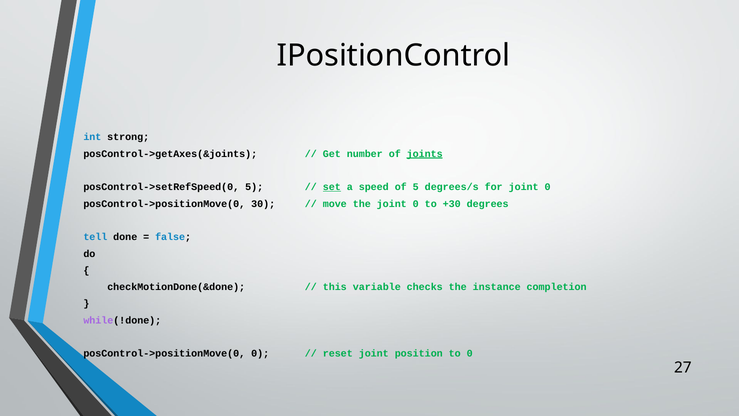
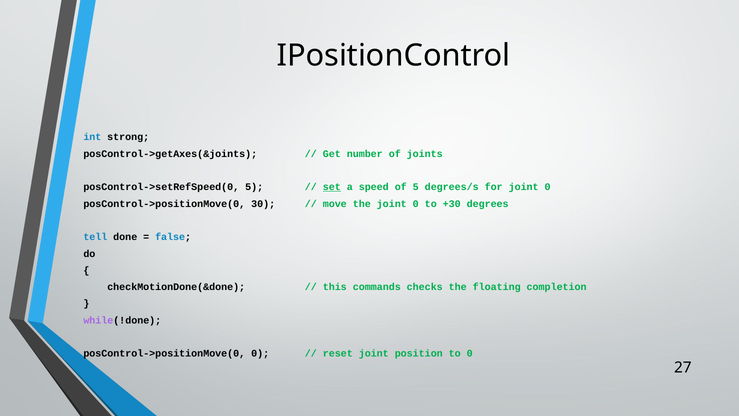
joints underline: present -> none
variable: variable -> commands
instance: instance -> floating
